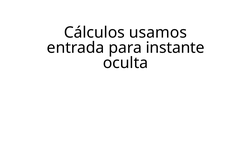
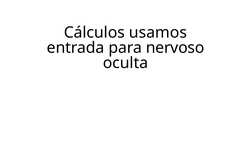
instante: instante -> nervoso
